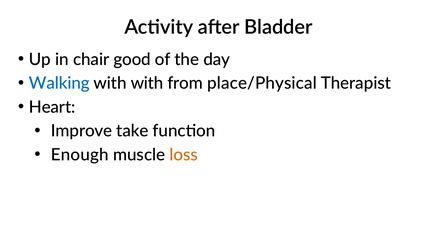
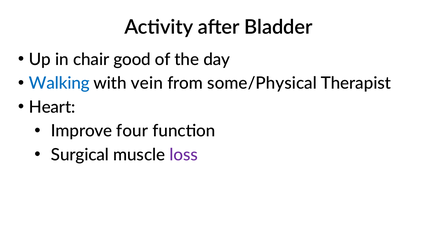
with with: with -> vein
place/Physical: place/Physical -> some/Physical
take: take -> four
Enough: Enough -> Surgical
loss colour: orange -> purple
